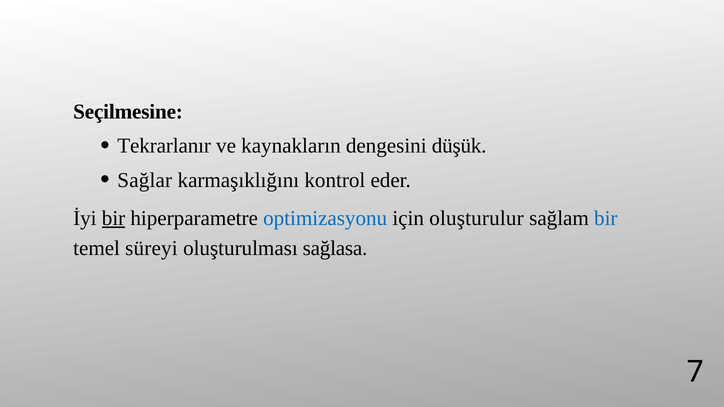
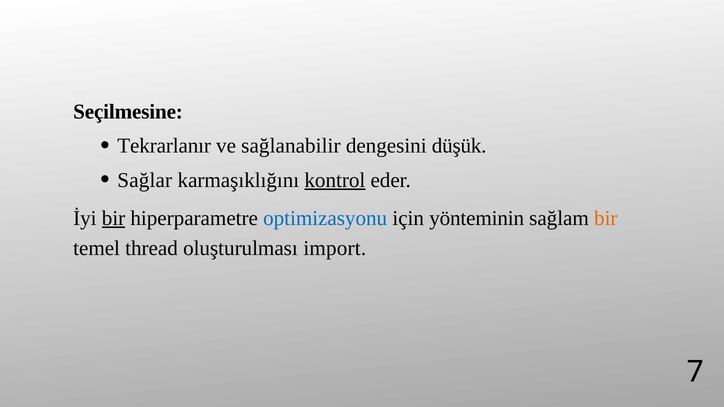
kaynakların: kaynakların -> sağlanabilir
kontrol underline: none -> present
oluşturulur: oluşturulur -> yönteminin
bir at (606, 218) colour: blue -> orange
süreyi: süreyi -> thread
sağlasa: sağlasa -> import
